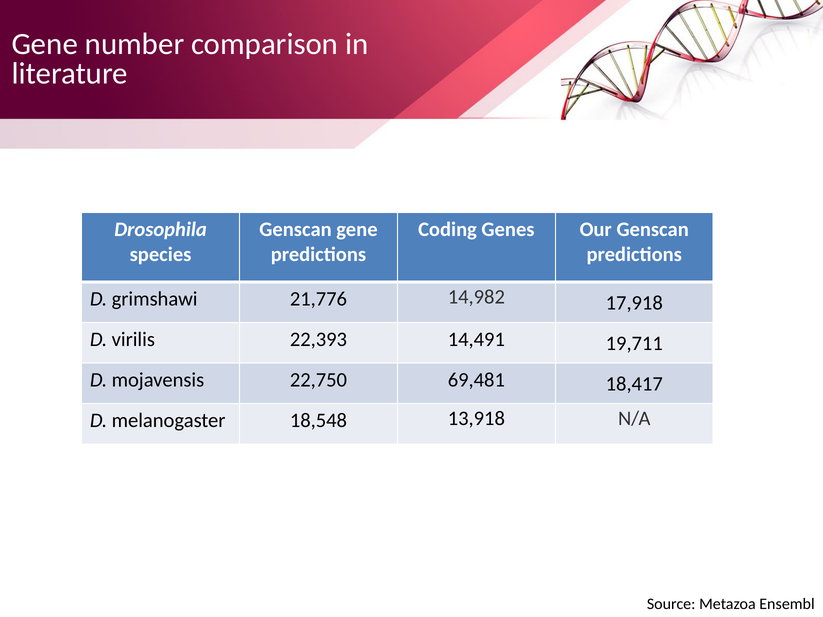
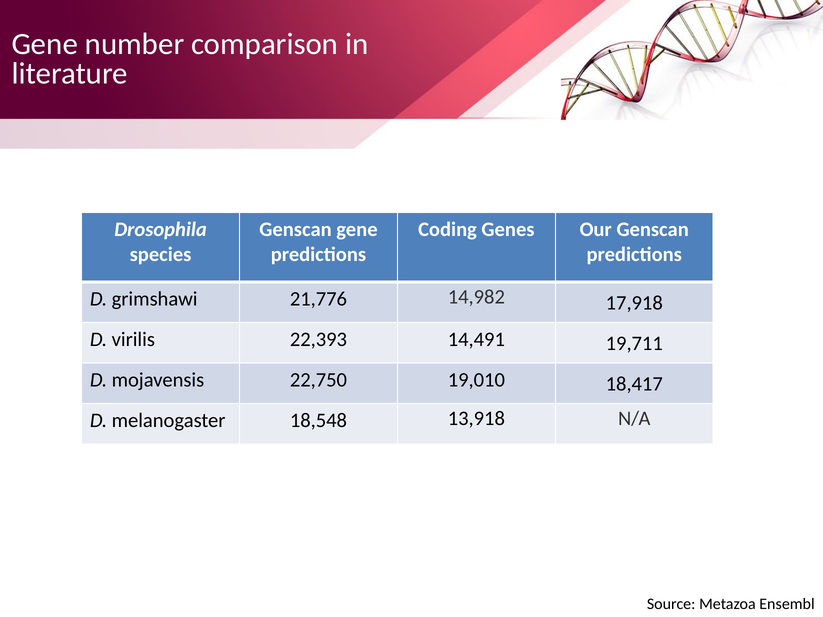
69,481: 69,481 -> 19,010
